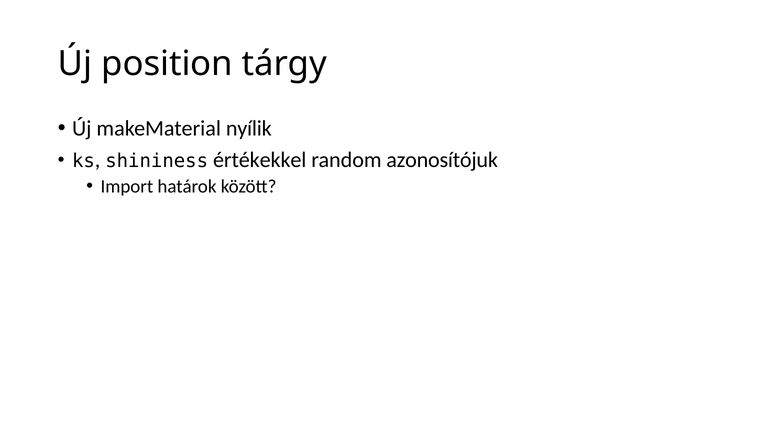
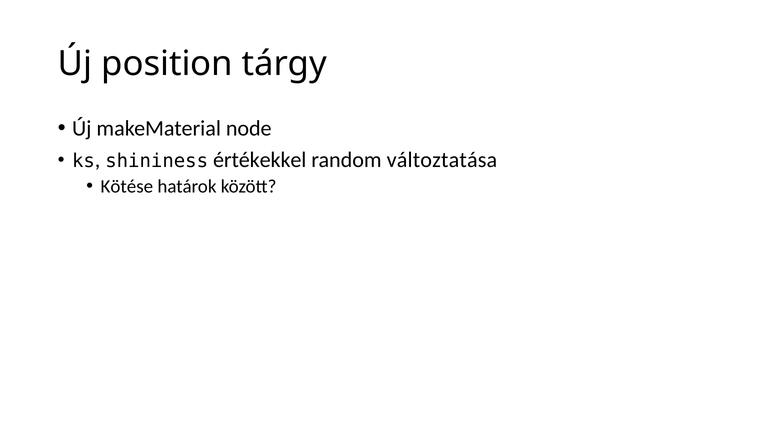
nyílik: nyílik -> node
azonosítójuk: azonosítójuk -> változtatása
Import: Import -> Kötése
